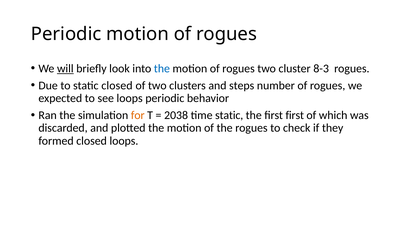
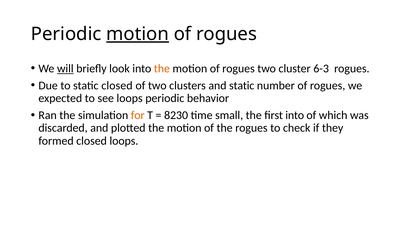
motion at (138, 34) underline: none -> present
the at (162, 68) colour: blue -> orange
8-3: 8-3 -> 6-3
and steps: steps -> static
2038: 2038 -> 8230
time static: static -> small
first first: first -> into
